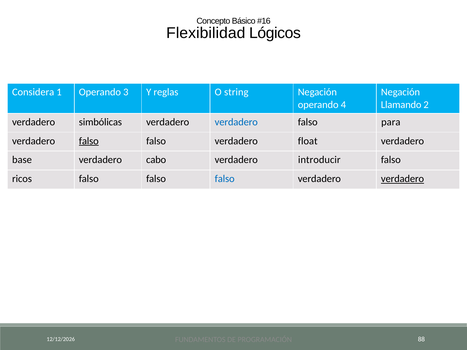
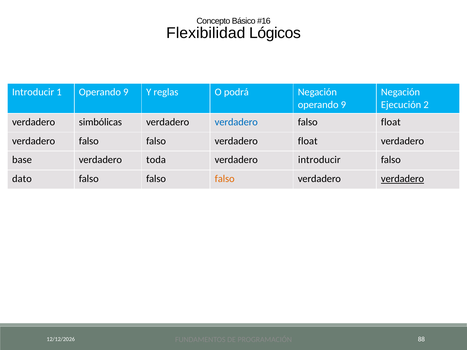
Considera at (33, 92): Considera -> Introducir
1 Operando 3: 3 -> 9
string: string -> podrá
4 at (343, 105): 4 -> 9
Llamando: Llamando -> Ejecución
falso para: para -> float
falso at (89, 141) underline: present -> none
cabo: cabo -> toda
ricos: ricos -> dato
falso at (225, 179) colour: blue -> orange
